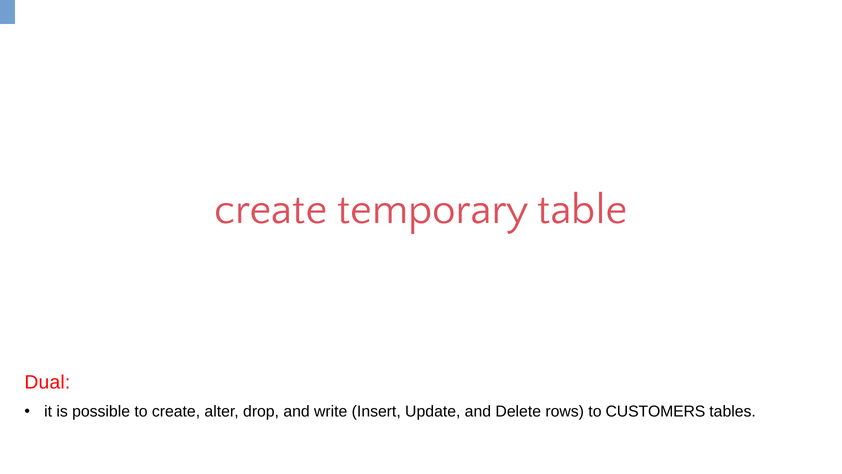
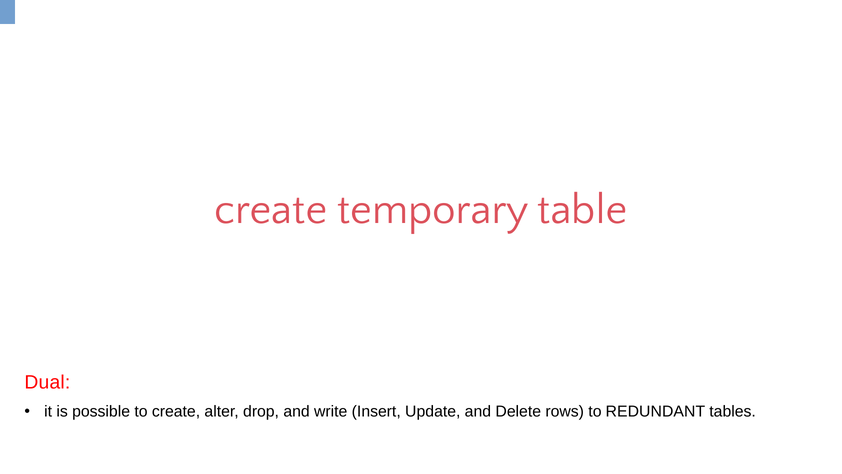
CUSTOMERS: CUSTOMERS -> REDUNDANT
